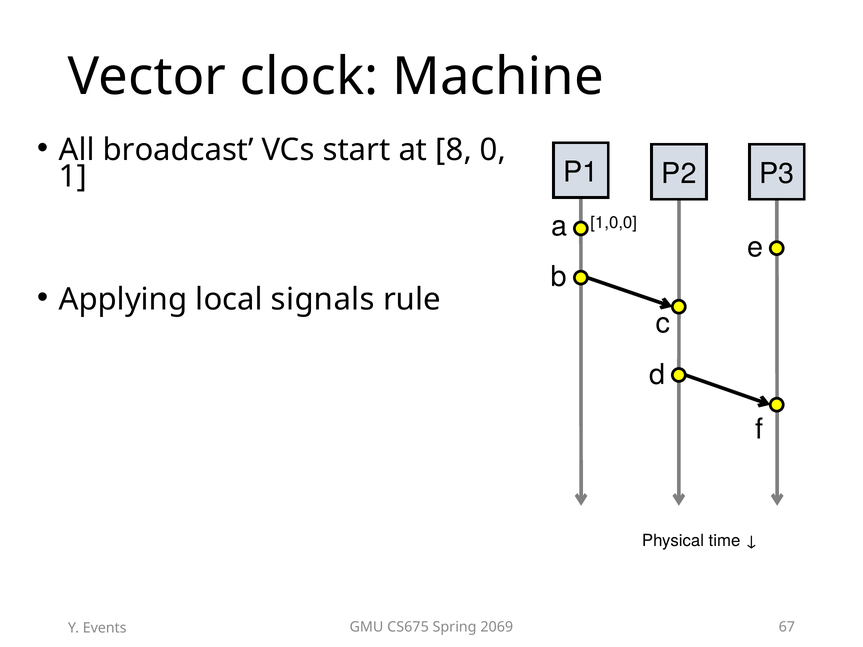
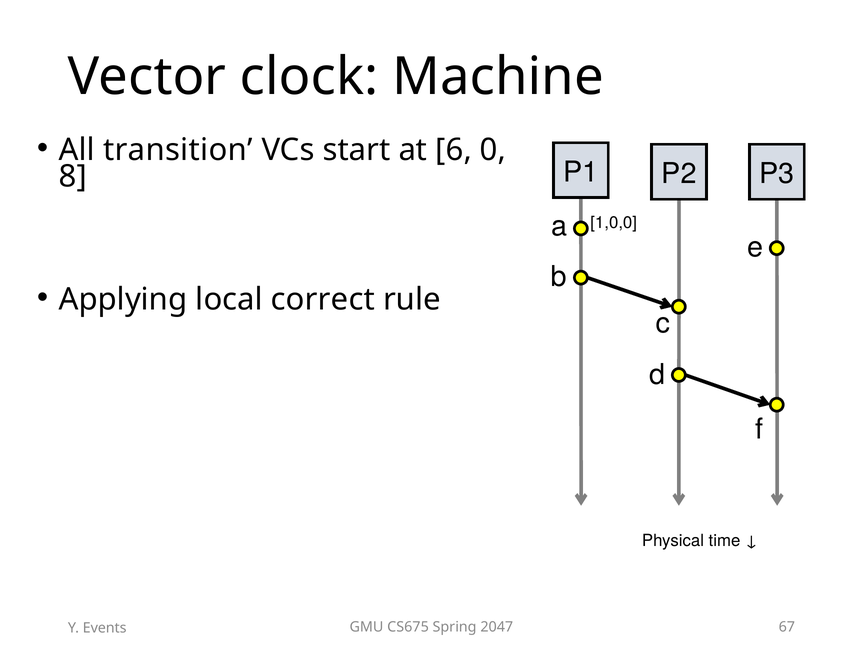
broadcast: broadcast -> transition
8: 8 -> 6
1: 1 -> 8
signals: signals -> correct
2069: 2069 -> 2047
